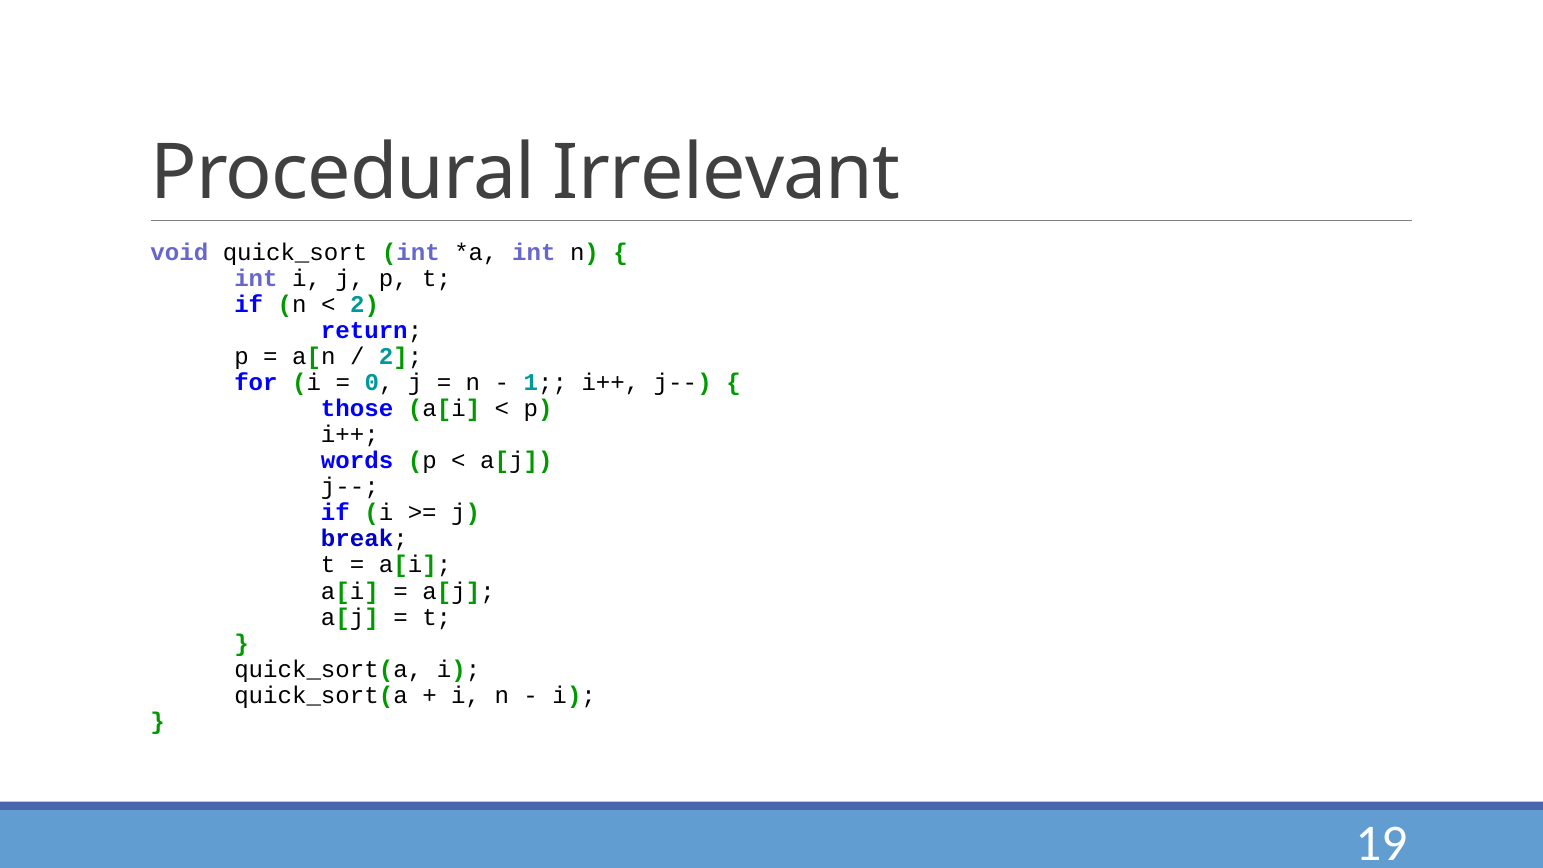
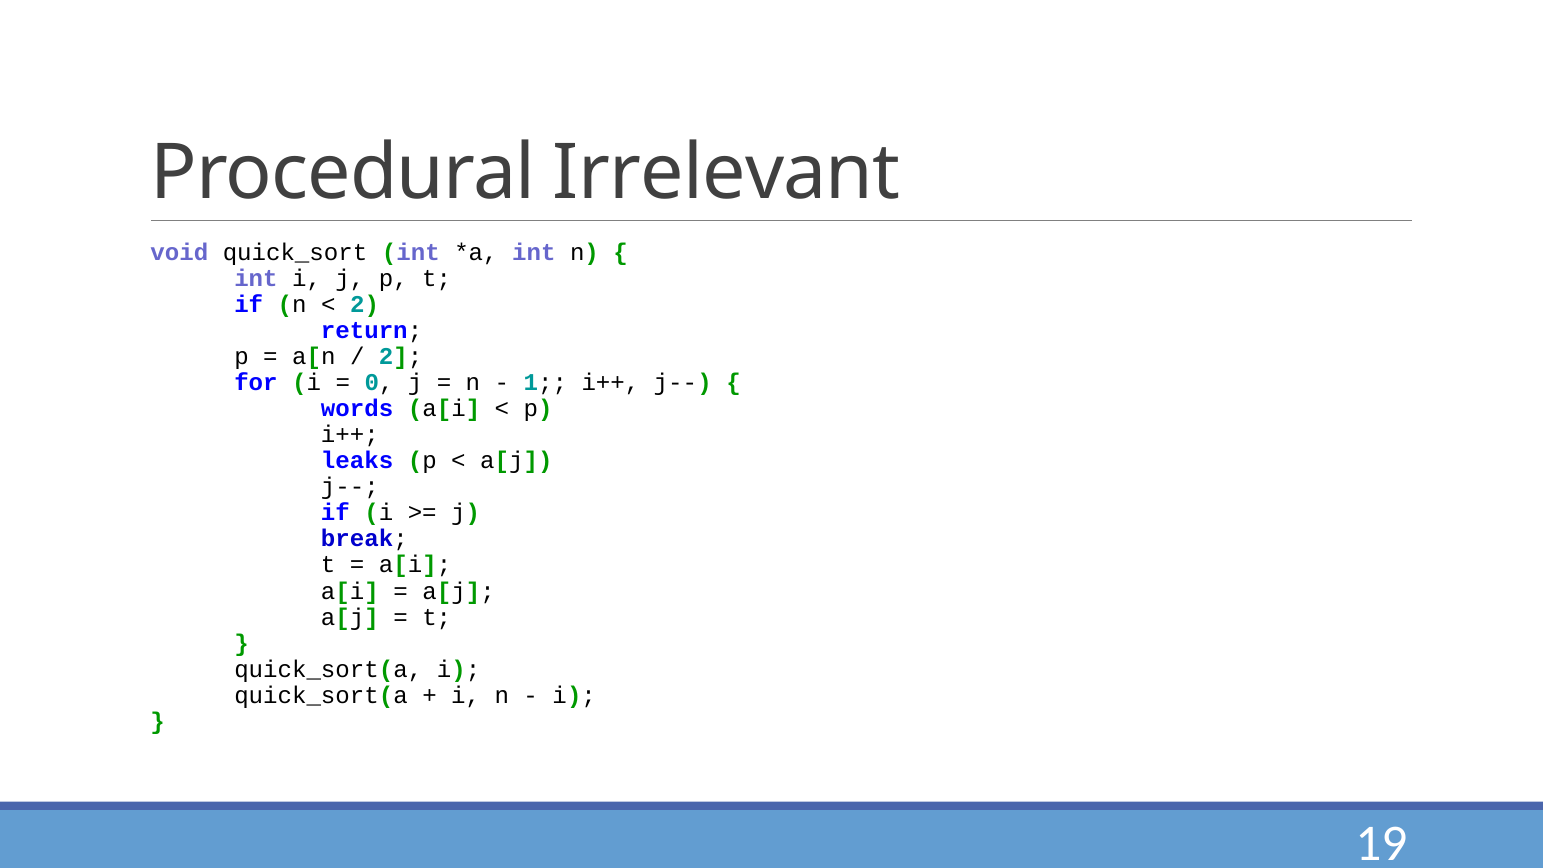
those: those -> words
words: words -> leaks
